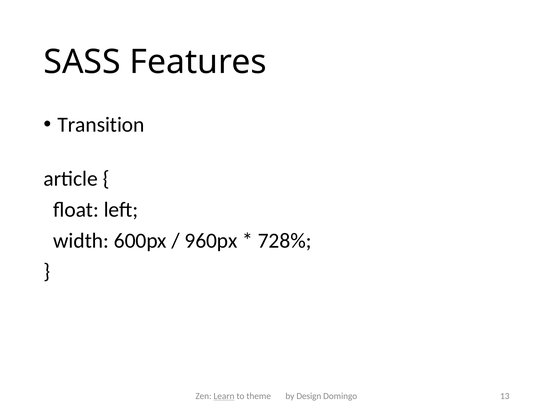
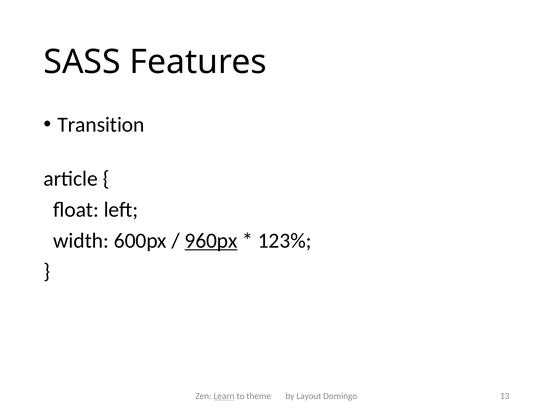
960px underline: none -> present
728%: 728% -> 123%
Design: Design -> Layout
